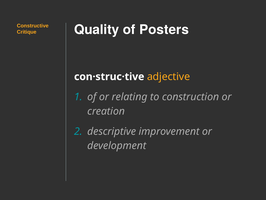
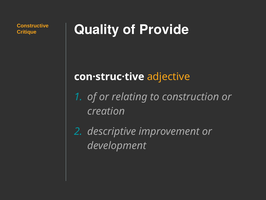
Posters: Posters -> Provide
